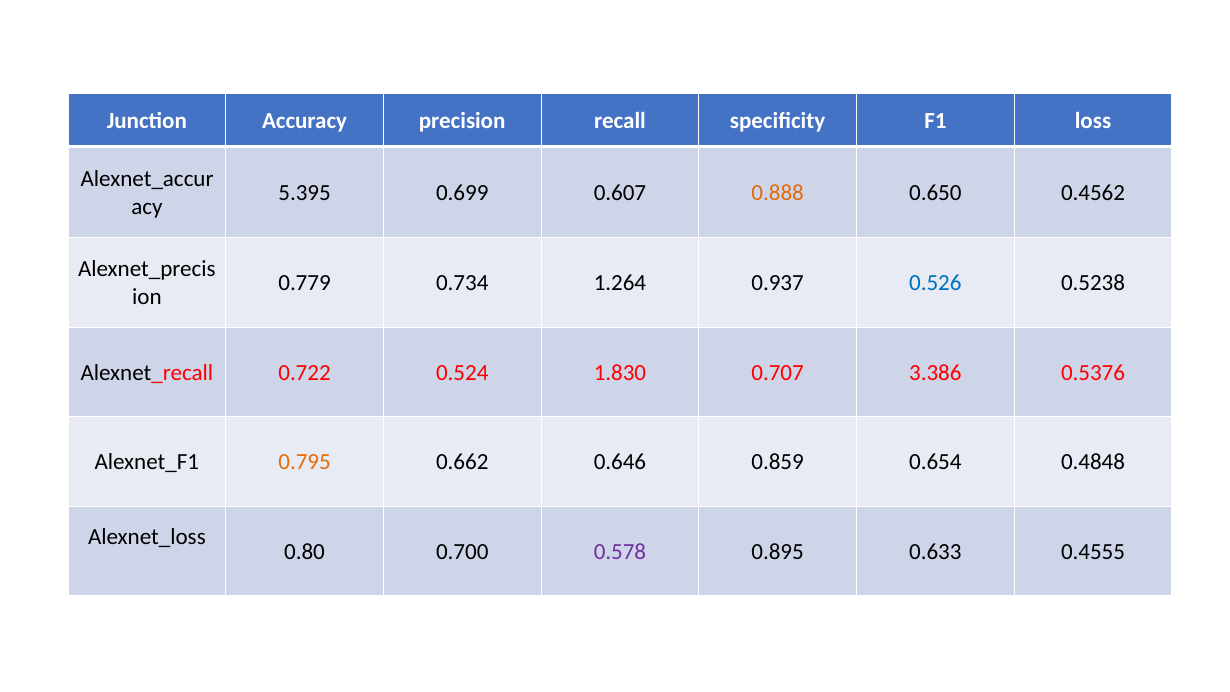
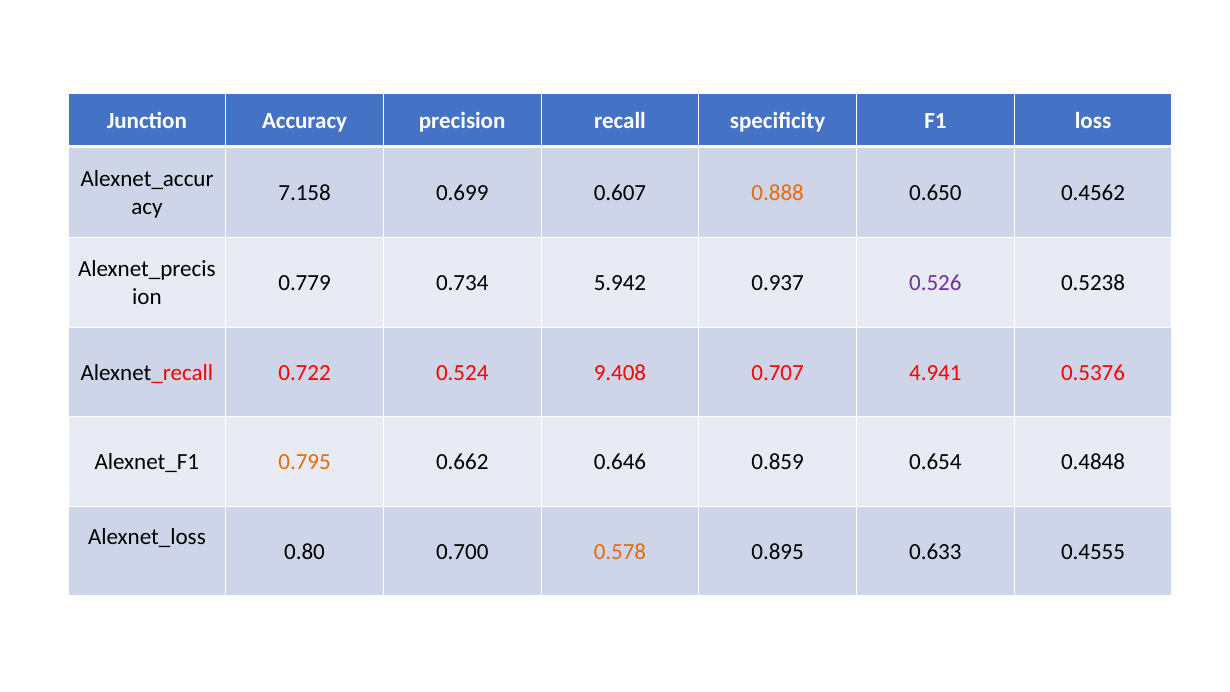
5.395: 5.395 -> 7.158
1.264: 1.264 -> 5.942
0.526 colour: blue -> purple
1.830: 1.830 -> 9.408
3.386: 3.386 -> 4.941
0.578 colour: purple -> orange
